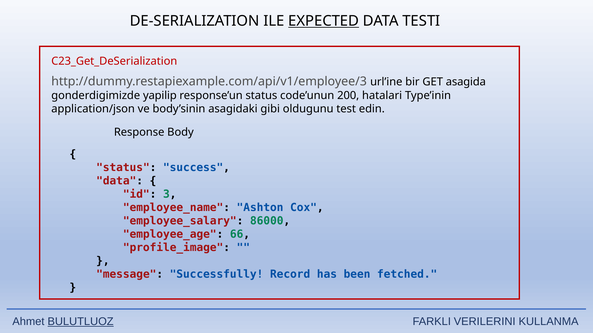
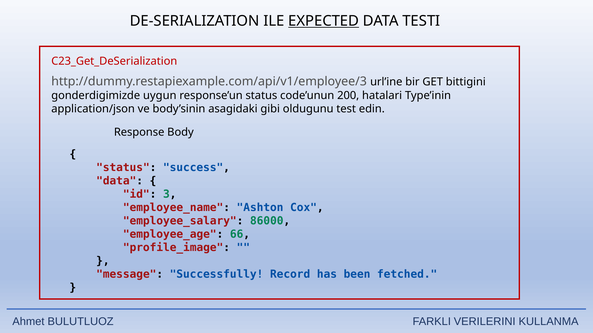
asagida: asagida -> bittigini
yapilip: yapilip -> uygun
BULUTLUOZ underline: present -> none
